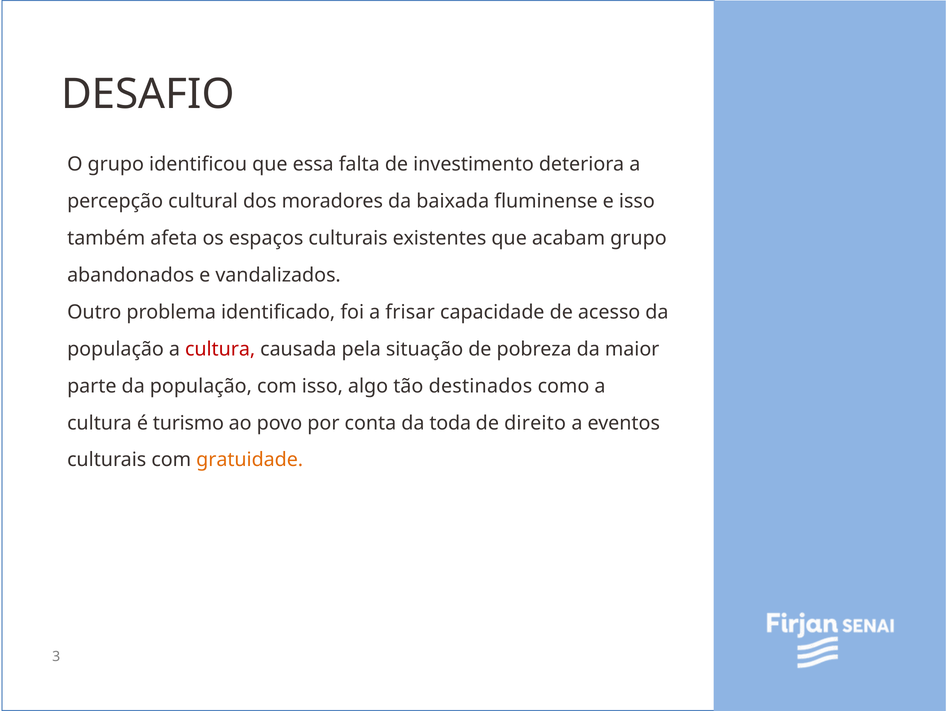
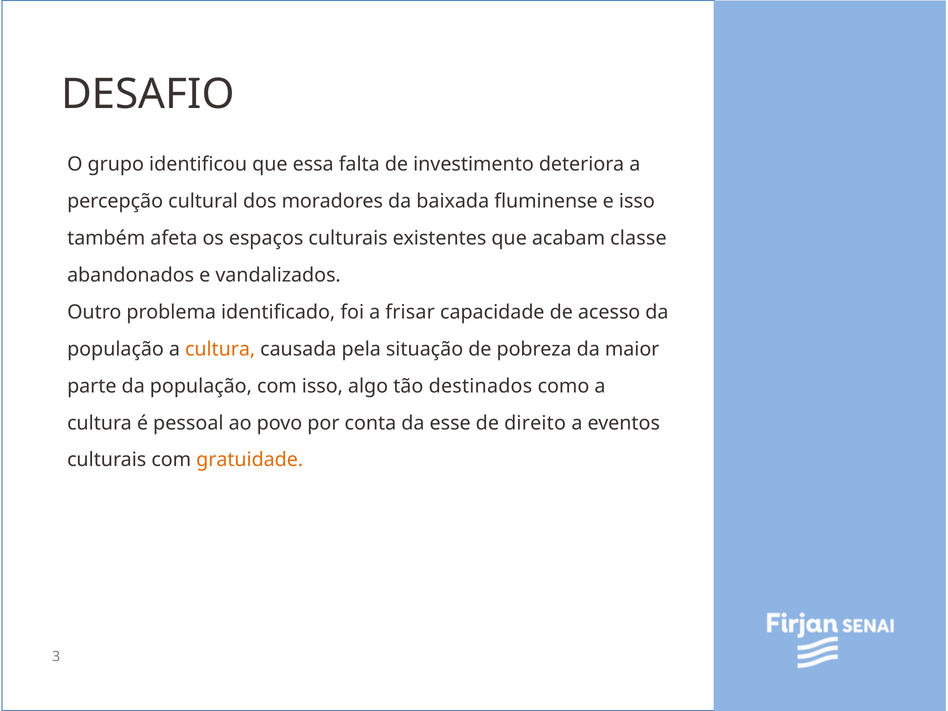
acabam grupo: grupo -> classe
cultura at (220, 349) colour: red -> orange
turismo: turismo -> pessoal
toda: toda -> esse
